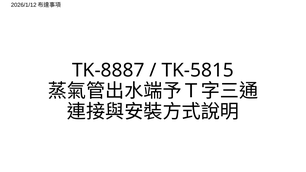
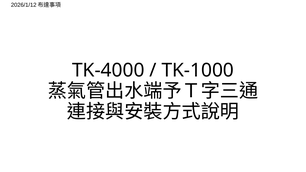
TK-8887: TK-8887 -> TK-4000
TK-5815: TK-5815 -> TK-1000
